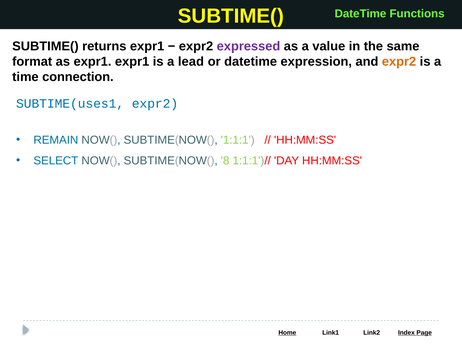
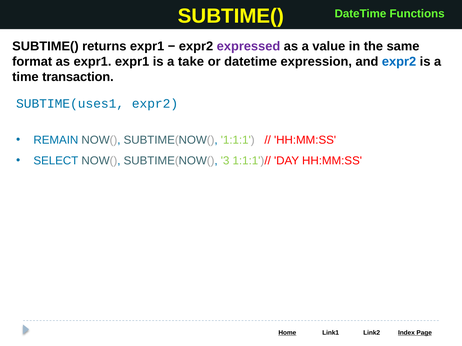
lead: lead -> take
expr2 at (399, 62) colour: orange -> blue
connection: connection -> transaction
8: 8 -> 3
